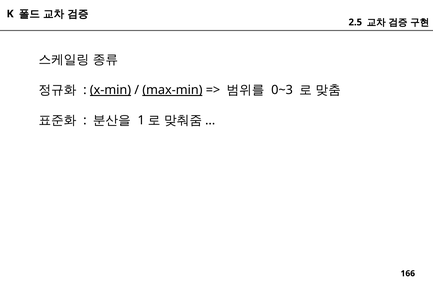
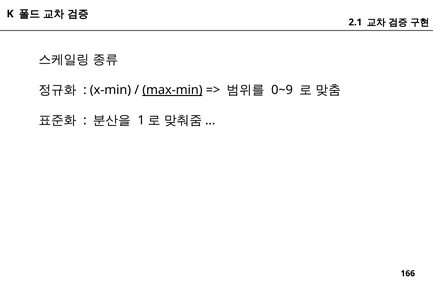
2.5: 2.5 -> 2.1
x-min underline: present -> none
0~3: 0~3 -> 0~9
